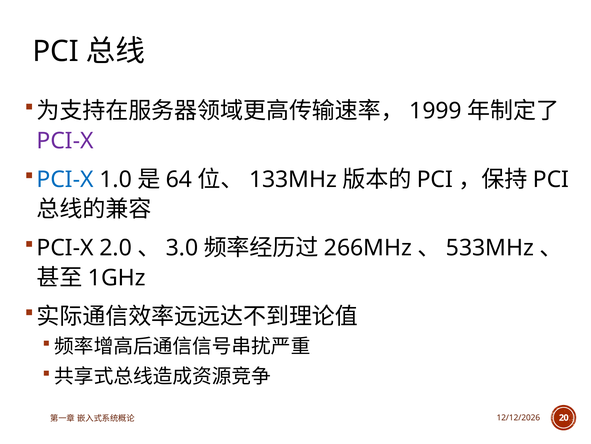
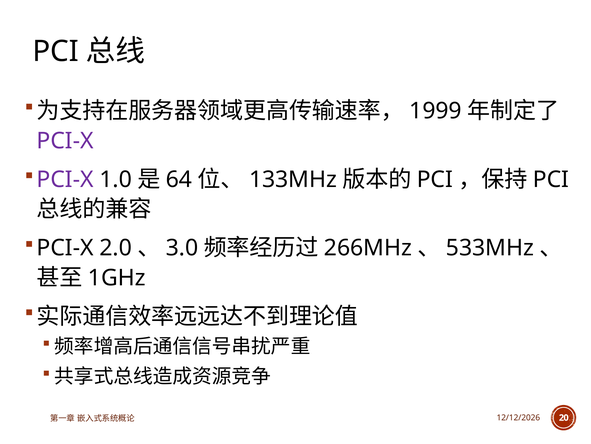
PCI-X at (65, 179) colour: blue -> purple
